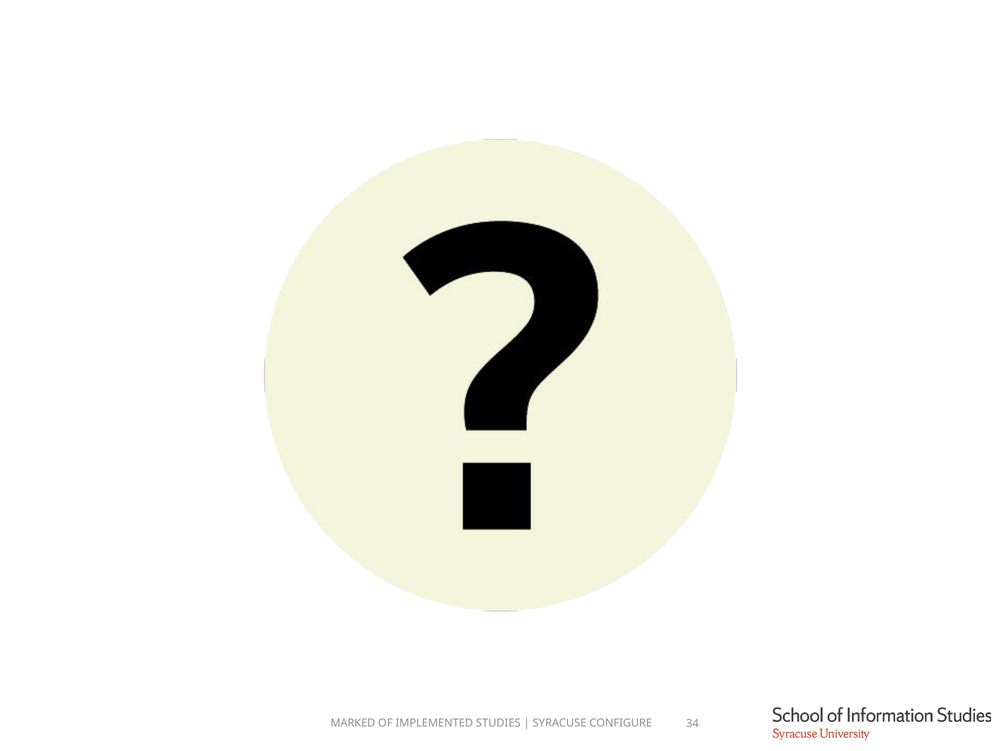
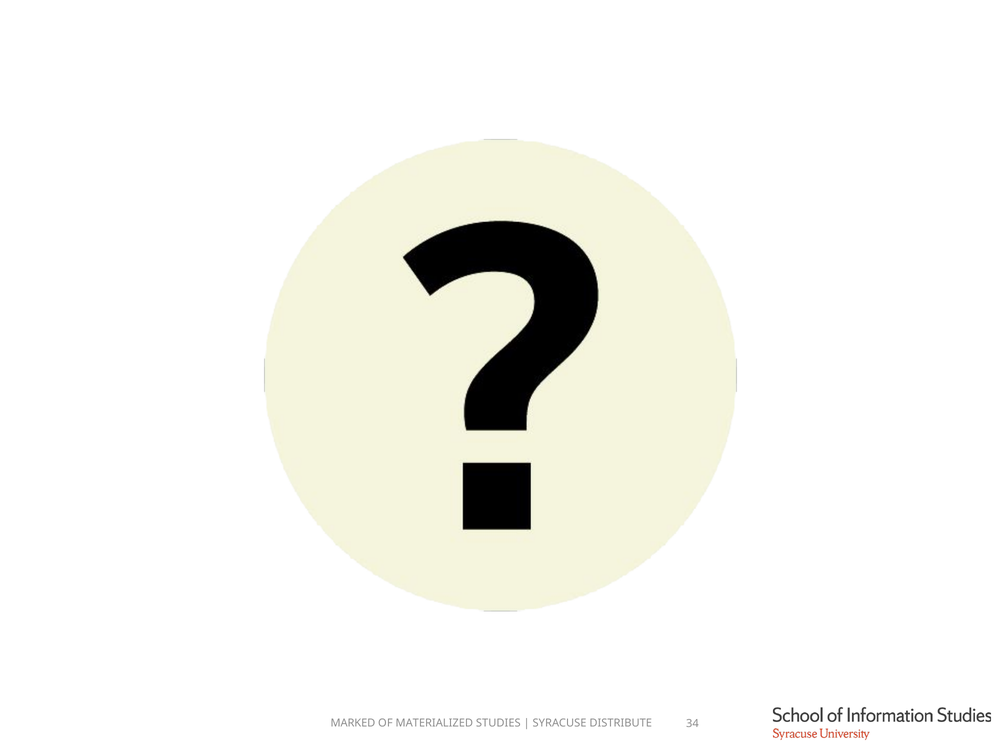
IMPLEMENTED: IMPLEMENTED -> MATERIALIZED
CONFIGURE: CONFIGURE -> DISTRIBUTE
